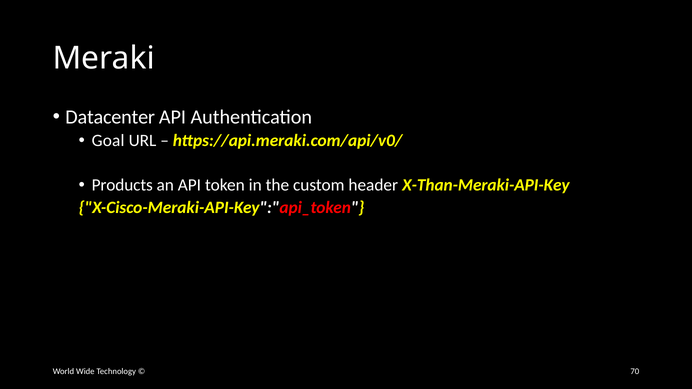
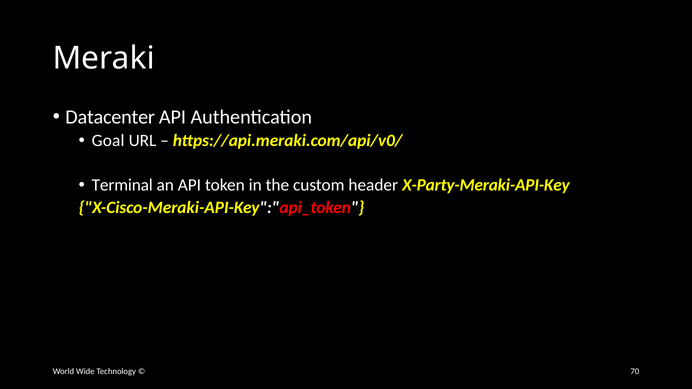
Products: Products -> Terminal
X-Than-Meraki-API-Key: X-Than-Meraki-API-Key -> X-Party-Meraki-API-Key
